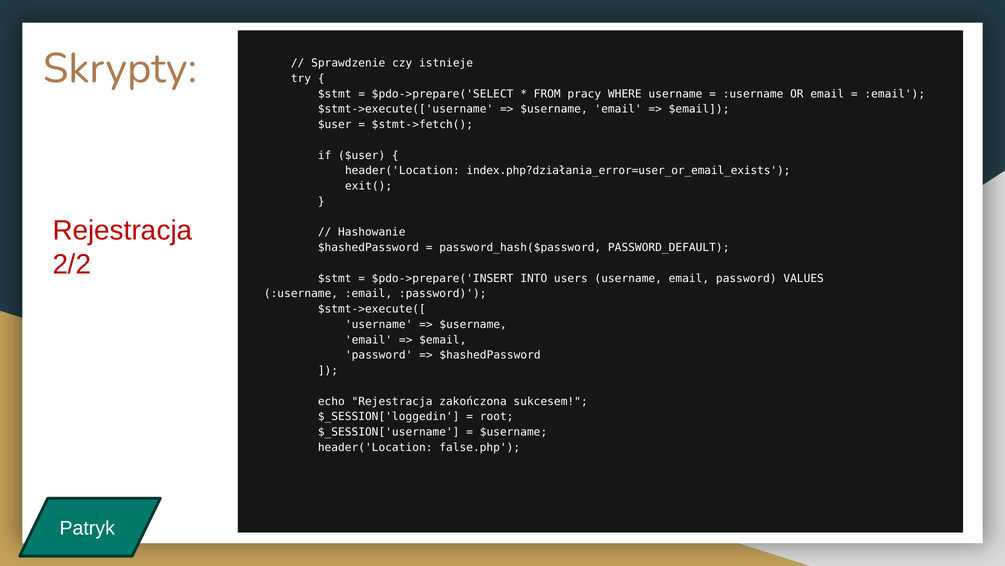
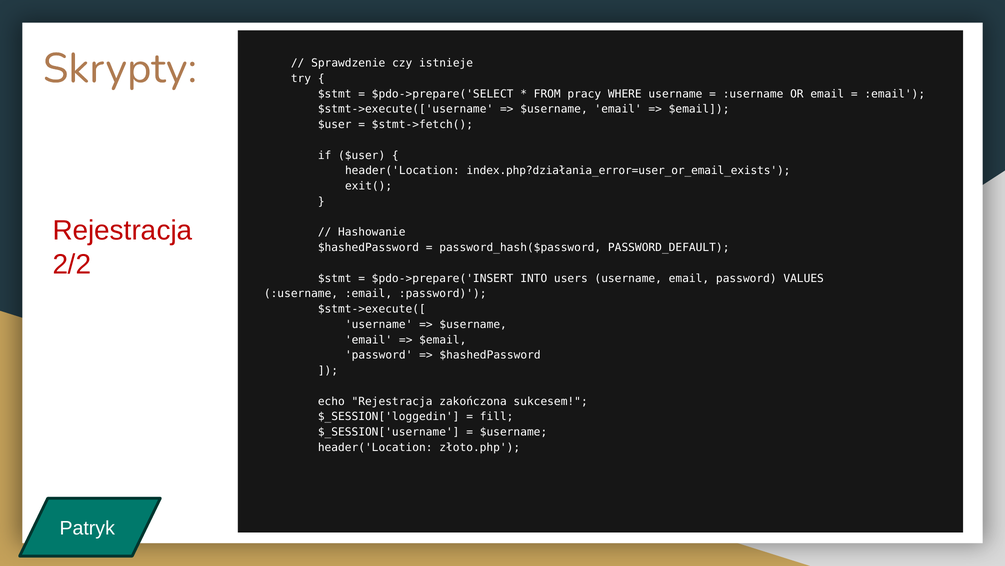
root: root -> fill
false.php: false.php -> złoto.php
